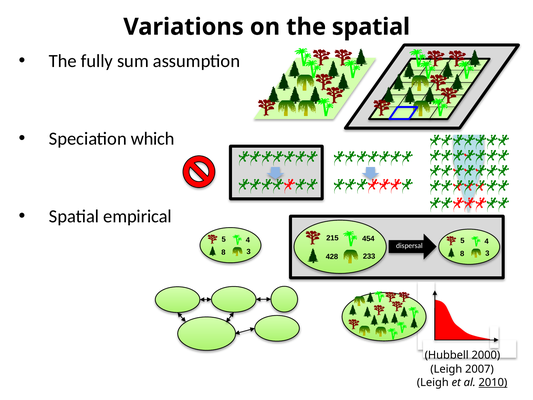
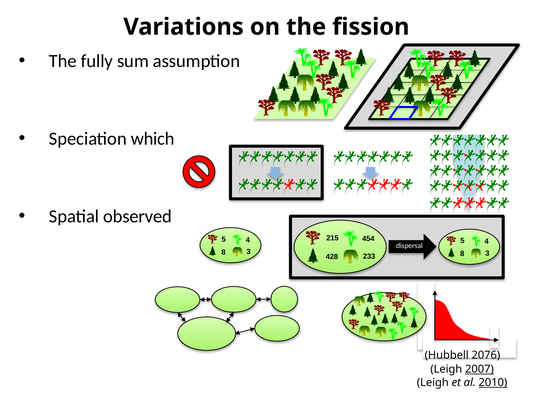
the spatial: spatial -> fission
empirical: empirical -> observed
2000: 2000 -> 2076
2007 underline: none -> present
